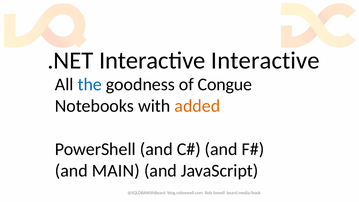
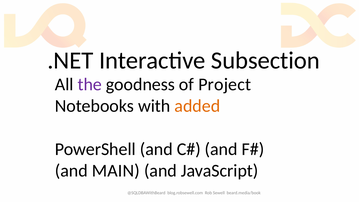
Interactive Interactive: Interactive -> Subsection
the colour: blue -> purple
Congue: Congue -> Project
